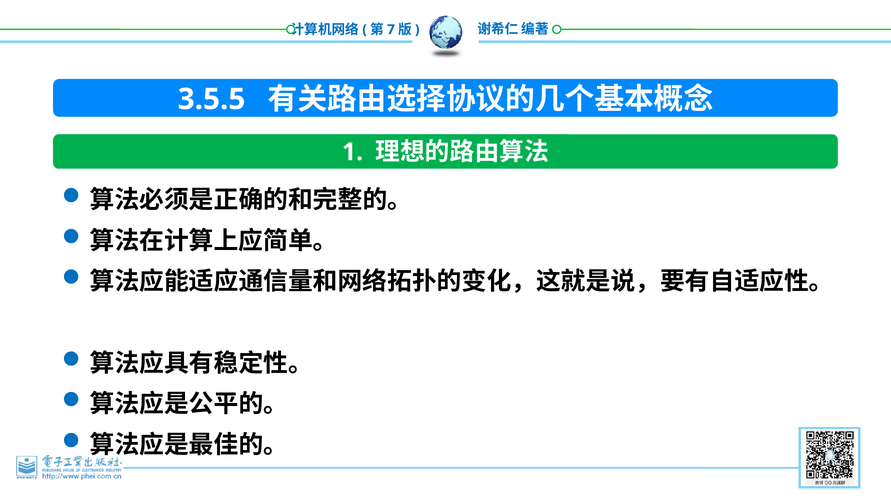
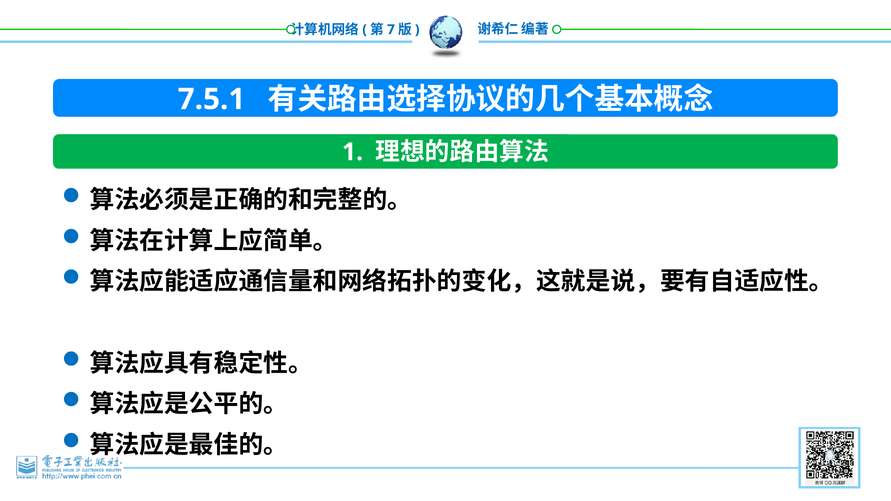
3.5.5: 3.5.5 -> 7.5.1
